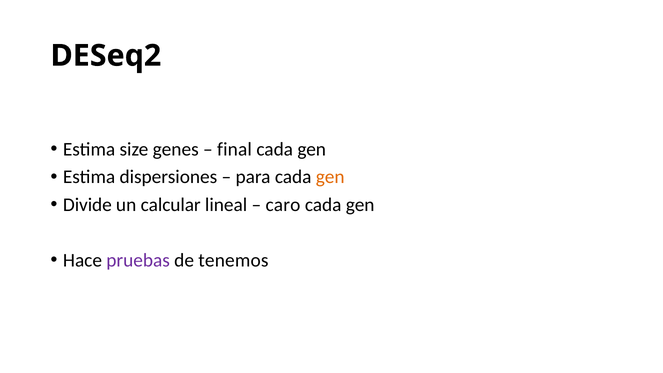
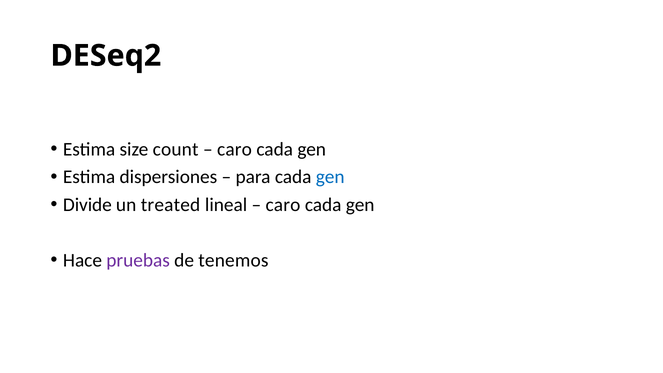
genes: genes -> count
final at (234, 149): final -> caro
gen at (330, 177) colour: orange -> blue
calcular: calcular -> treated
